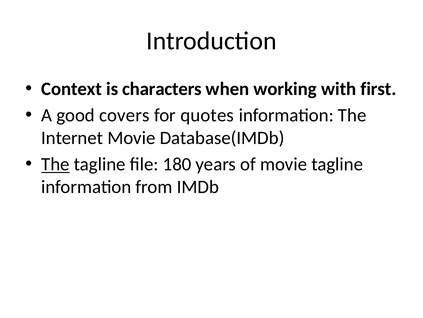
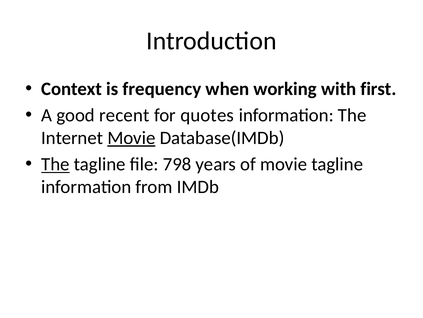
characters: characters -> frequency
covers: covers -> recent
Movie at (131, 138) underline: none -> present
180: 180 -> 798
